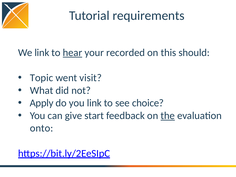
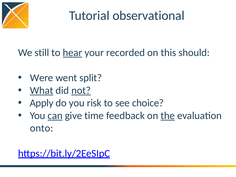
requirements: requirements -> observational
We link: link -> still
Topic: Topic -> Were
visit: visit -> split
What underline: none -> present
not underline: none -> present
you link: link -> risk
can underline: none -> present
start: start -> time
